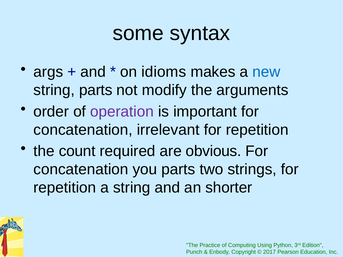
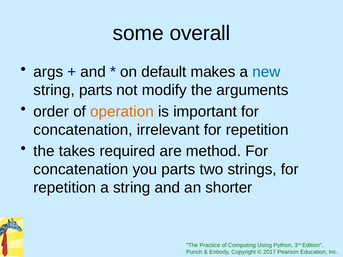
syntax: syntax -> overall
idioms: idioms -> default
operation colour: purple -> orange
count: count -> takes
obvious: obvious -> method
